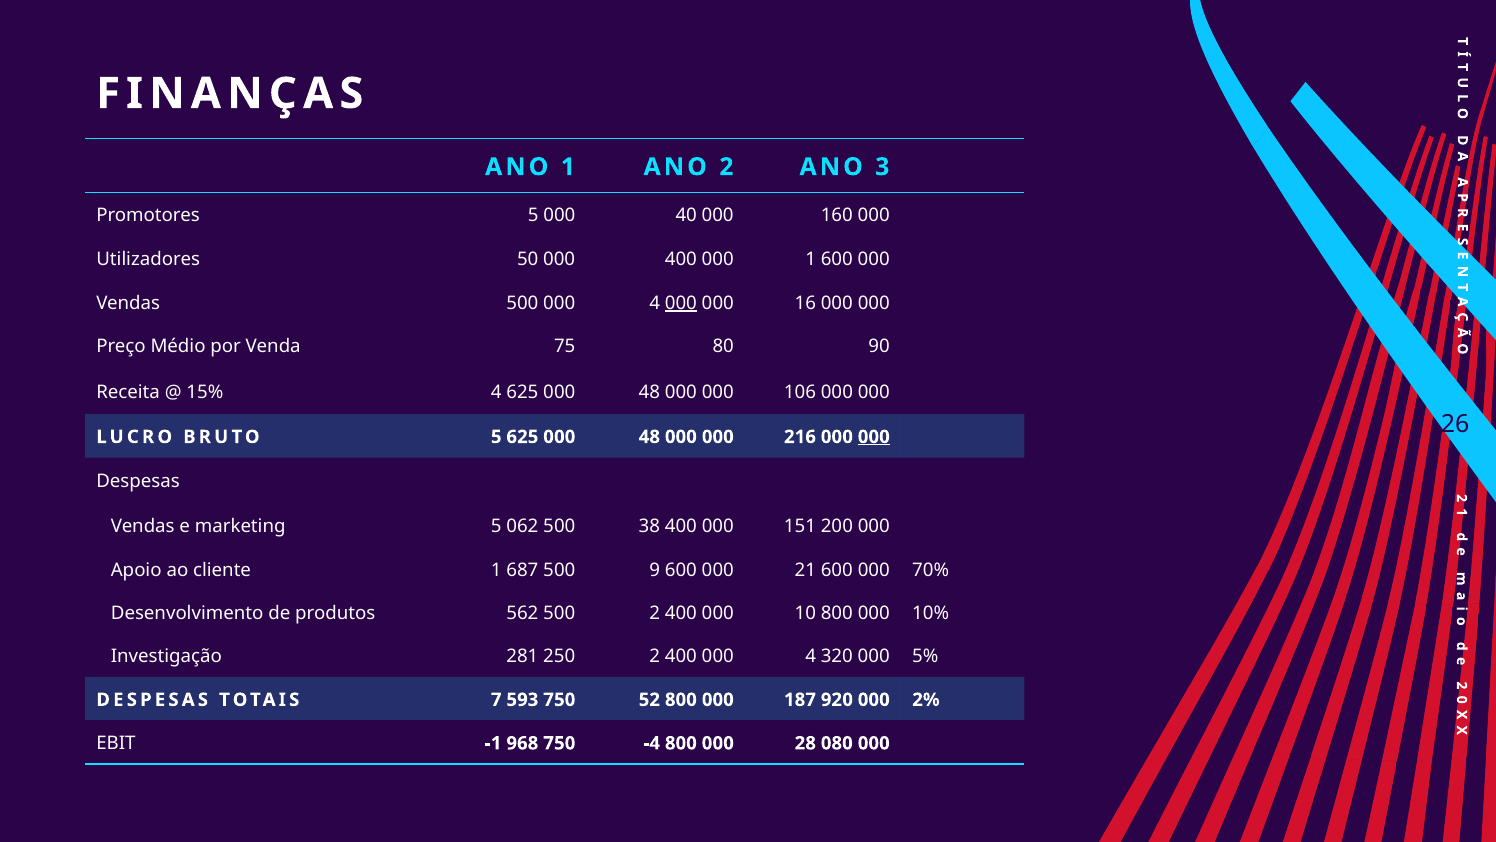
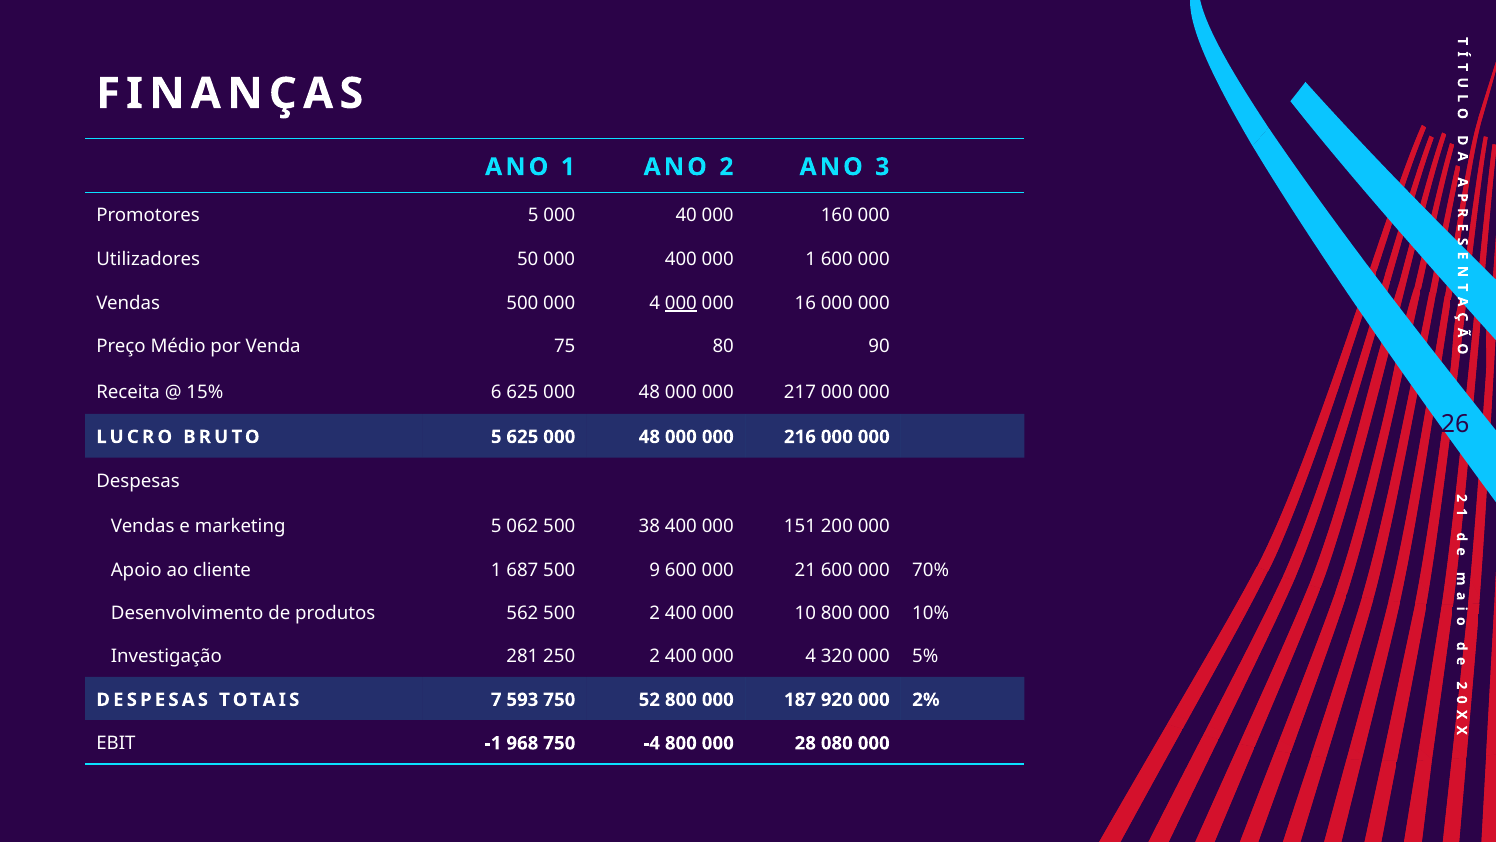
4 at (496, 392): 4 -> 6
106: 106 -> 217
000 at (874, 437) underline: present -> none
